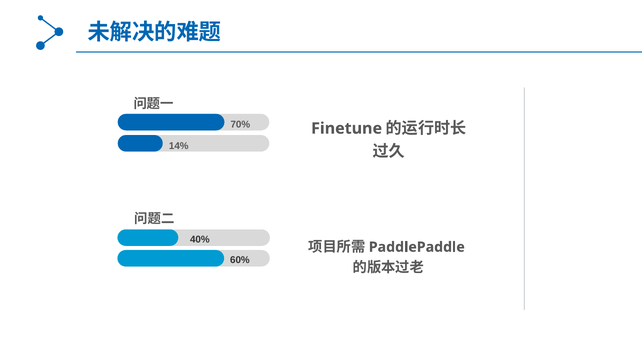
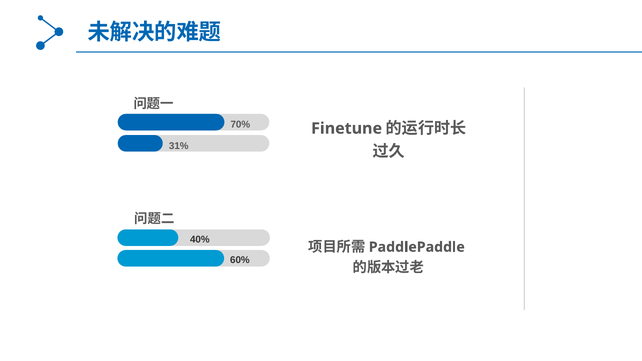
14%: 14% -> 31%
